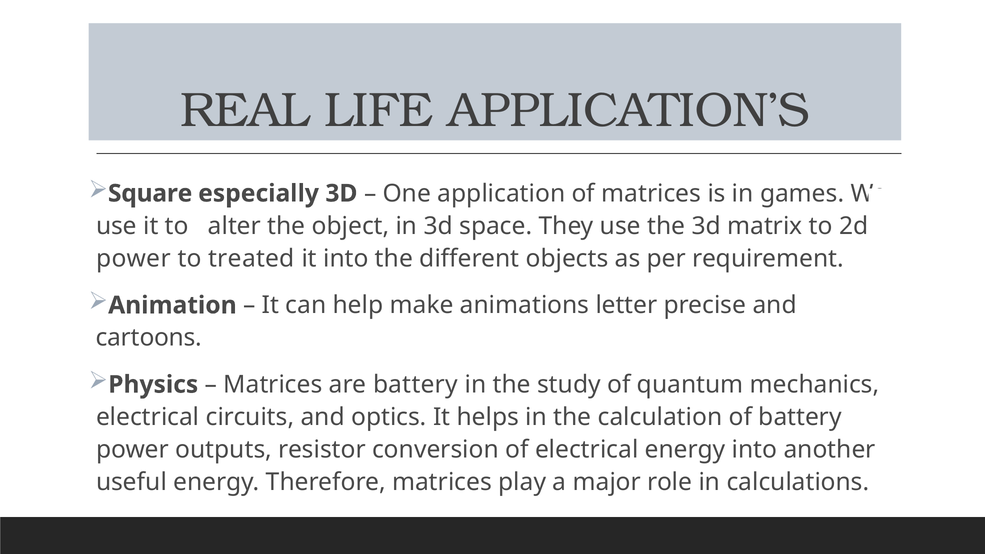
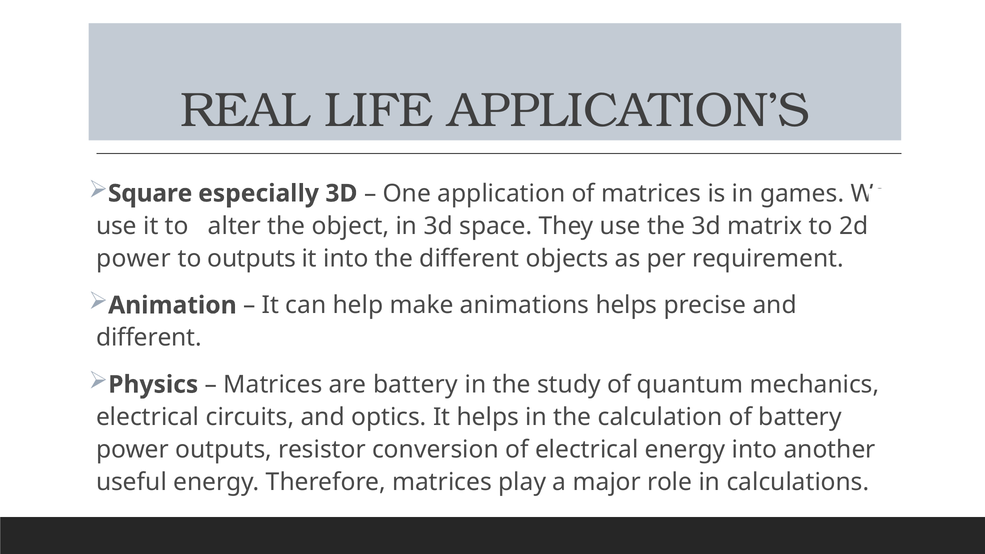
to treated: treated -> outputs
animations letter: letter -> helps
cartoons at (149, 338): cartoons -> different
